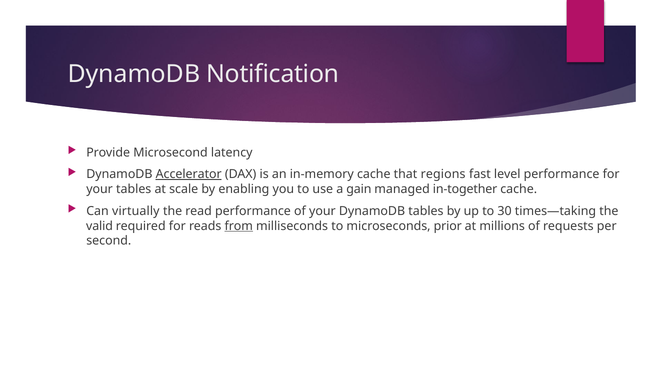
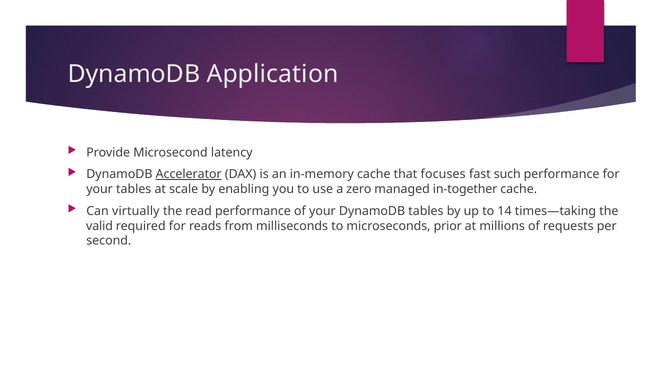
Notification: Notification -> Application
regions: regions -> focuses
level: level -> such
gain: gain -> zero
30: 30 -> 14
from underline: present -> none
